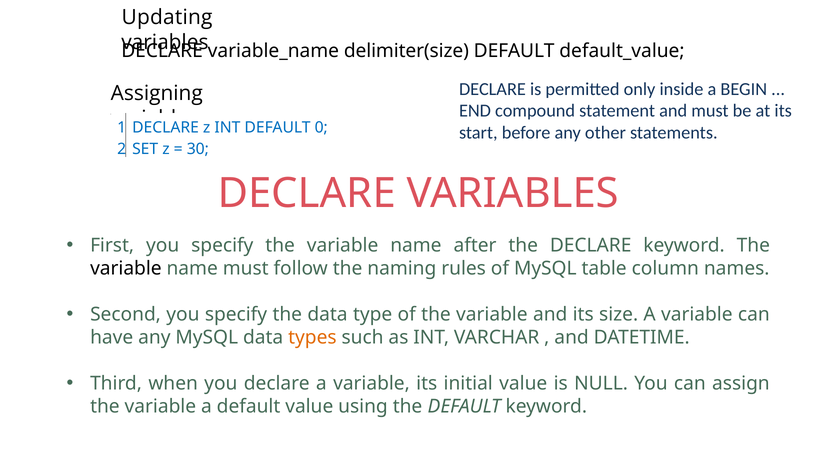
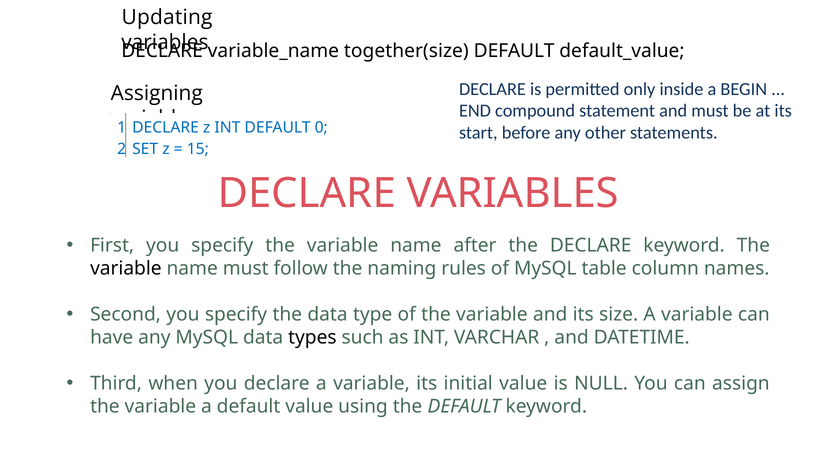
delimiter(size: delimiter(size -> together(size
30: 30 -> 15
types colour: orange -> black
